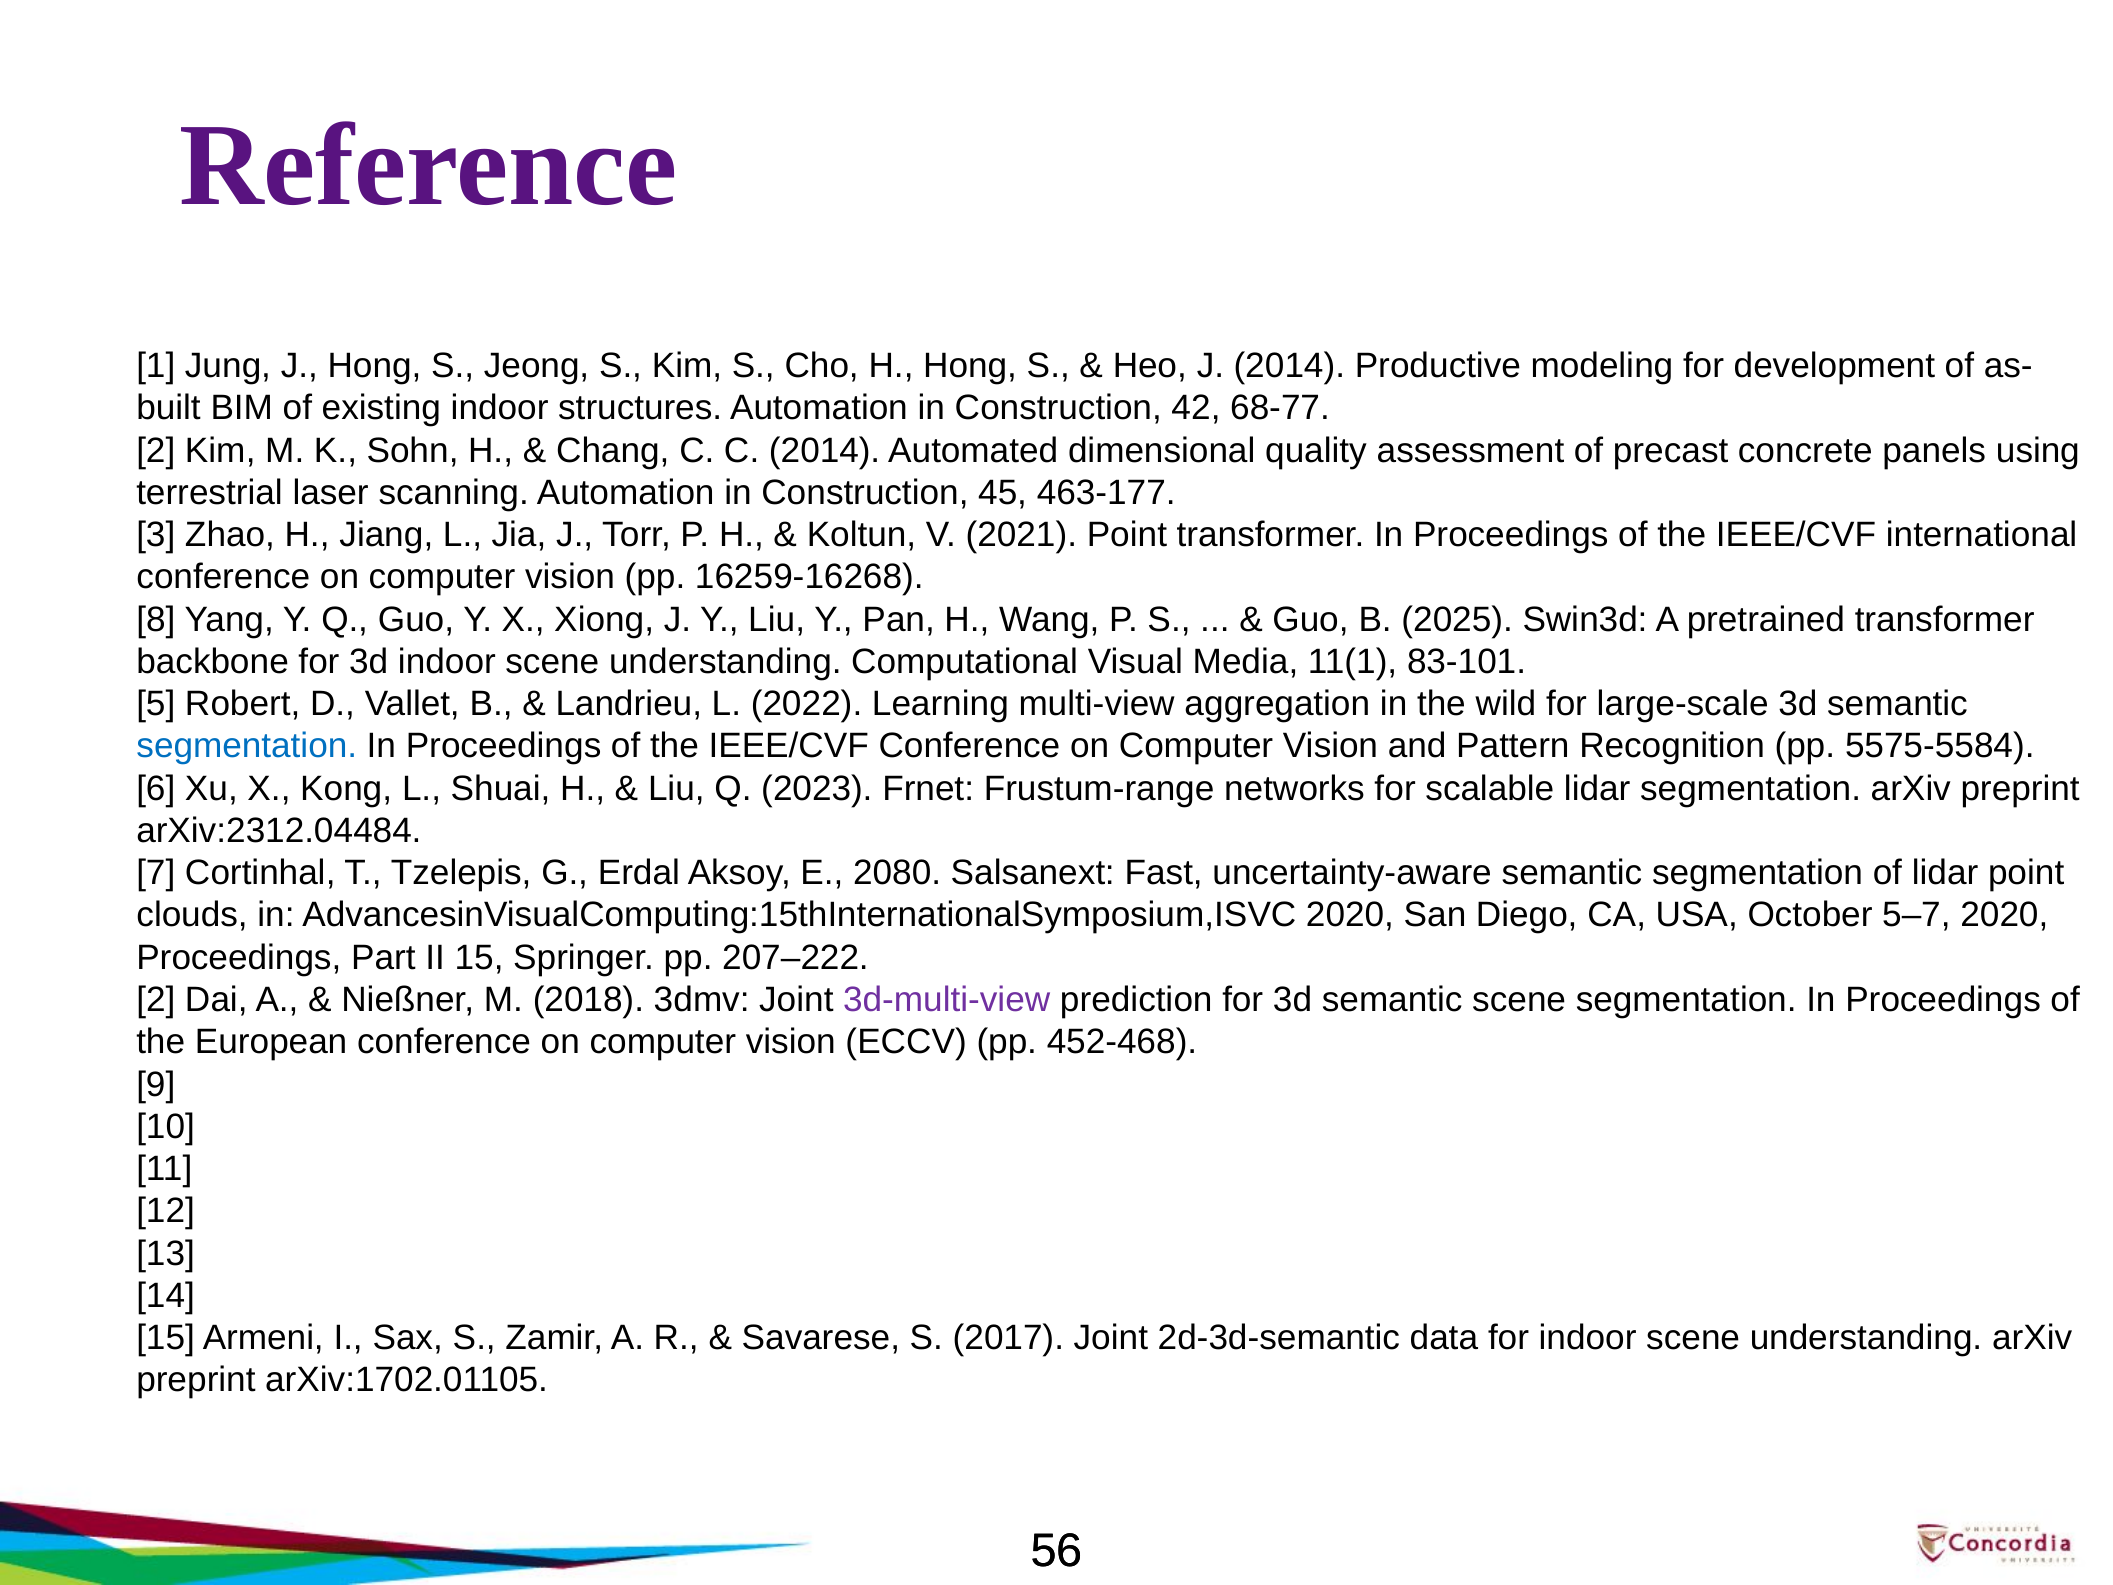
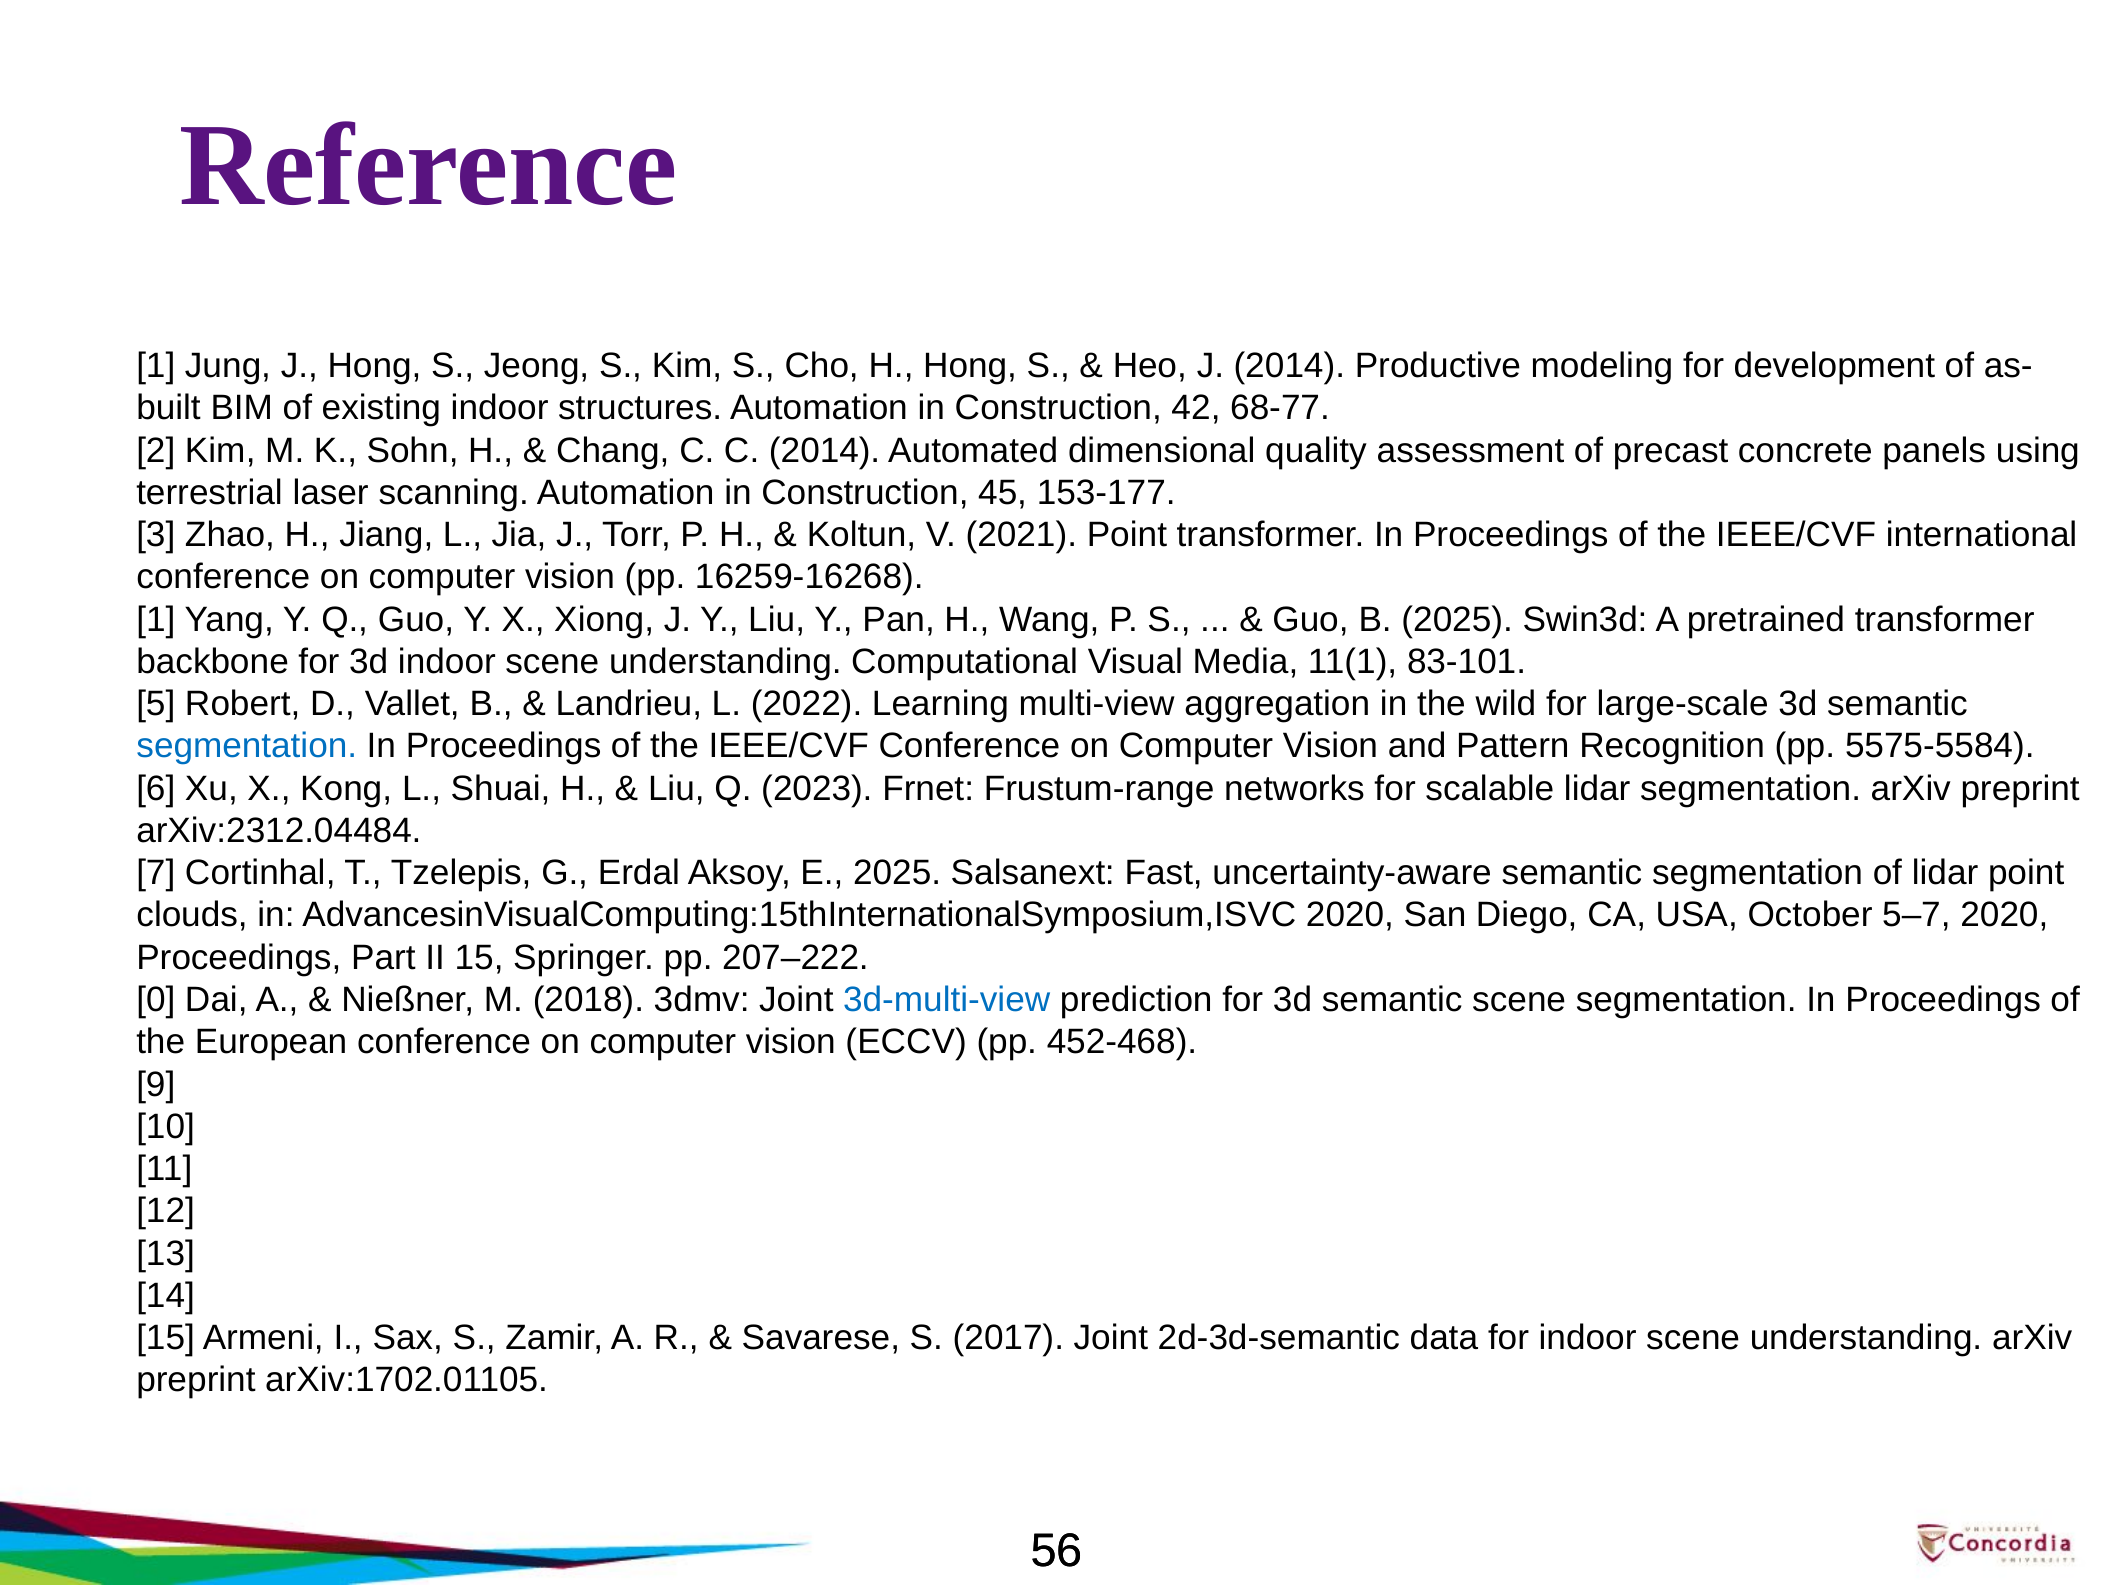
463-177: 463-177 -> 153-177
8 at (156, 619): 8 -> 1
E 2080: 2080 -> 2025
2 at (156, 1000): 2 -> 0
3d-multi-view colour: purple -> blue
